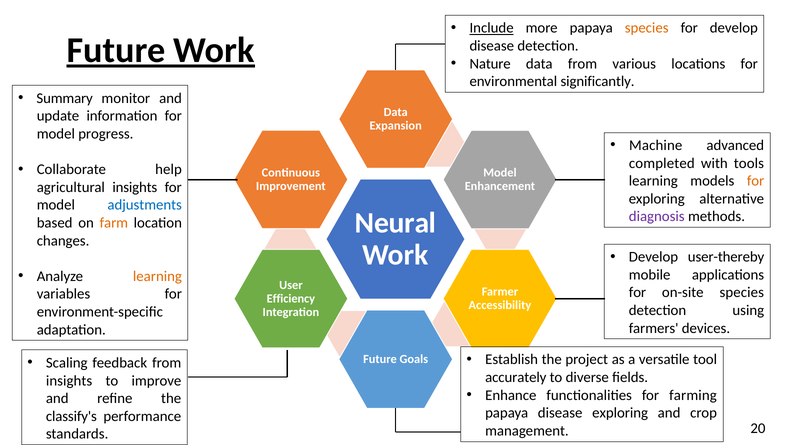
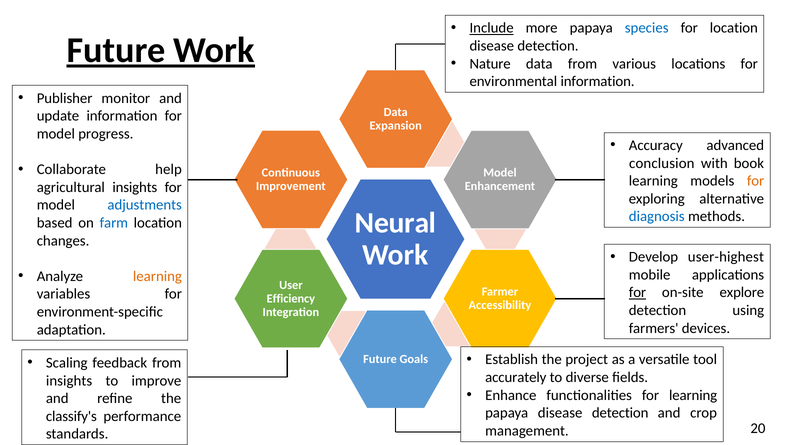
species at (647, 28) colour: orange -> blue
for develop: develop -> location
environmental significantly: significantly -> information
Summary: Summary -> Publisher
Machine: Machine -> Accuracy
completed: completed -> conclusion
tools: tools -> book
diagnosis colour: purple -> blue
farm colour: orange -> blue
user-thereby: user-thereby -> user-highest
for at (637, 292) underline: none -> present
on-site species: species -> explore
for farming: farming -> learning
papaya disease exploring: exploring -> detection
